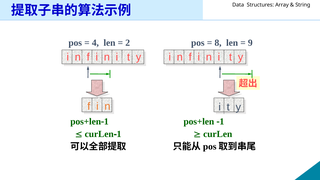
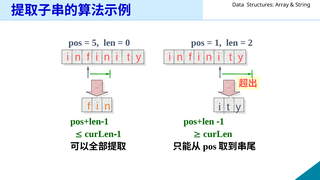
4: 4 -> 5
2: 2 -> 0
8 at (218, 43): 8 -> 1
9: 9 -> 2
